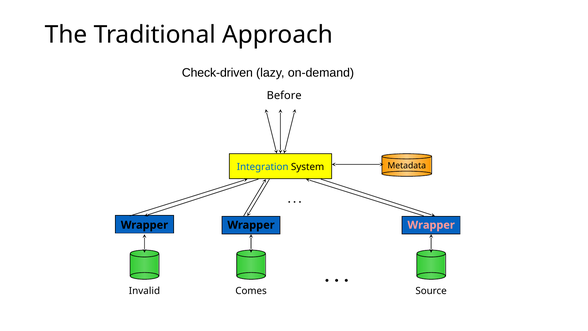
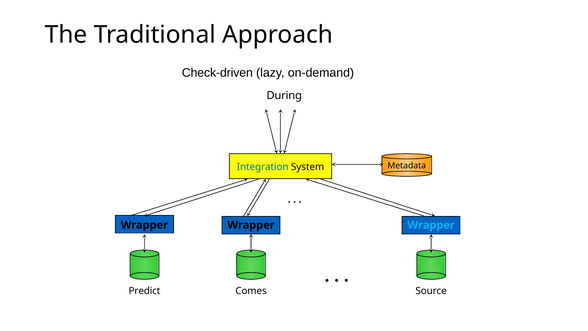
Before: Before -> During
Wrapper at (431, 225) colour: pink -> light blue
Invalid: Invalid -> Predict
